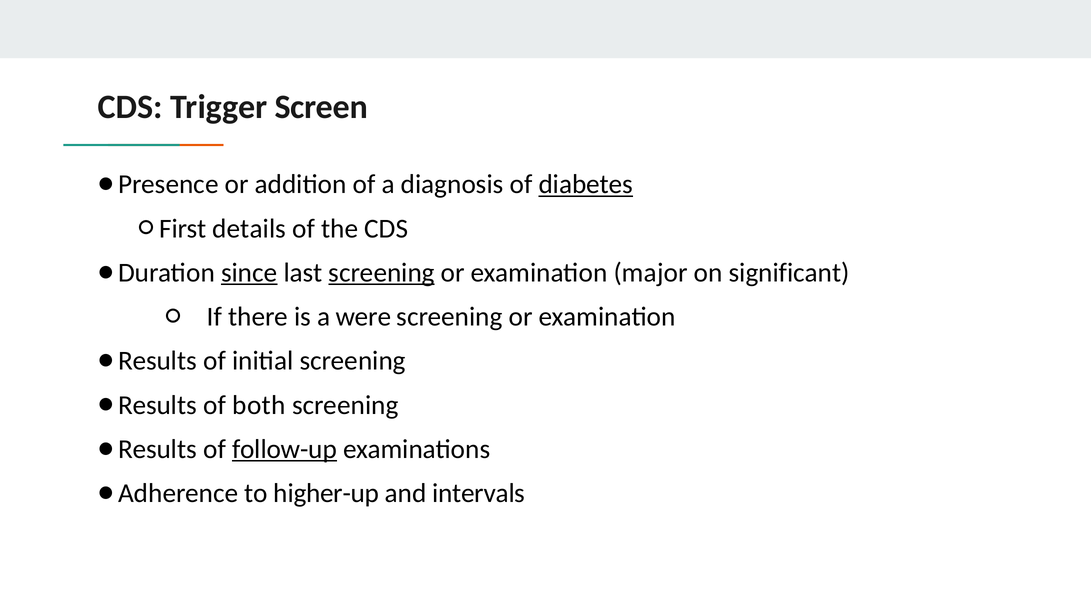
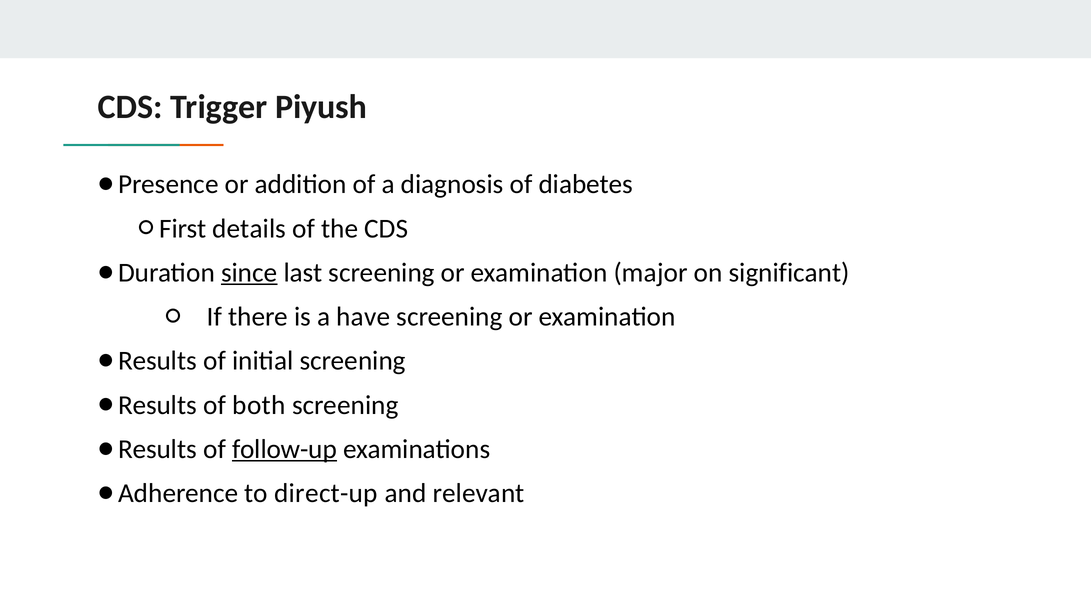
Screen: Screen -> Piyush
diabetes underline: present -> none
screening at (382, 273) underline: present -> none
were: were -> have
higher-up: higher-up -> direct-up
intervals: intervals -> relevant
